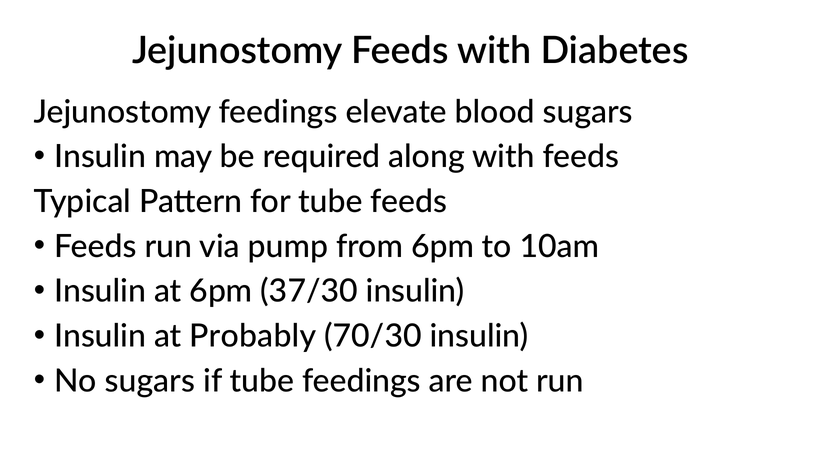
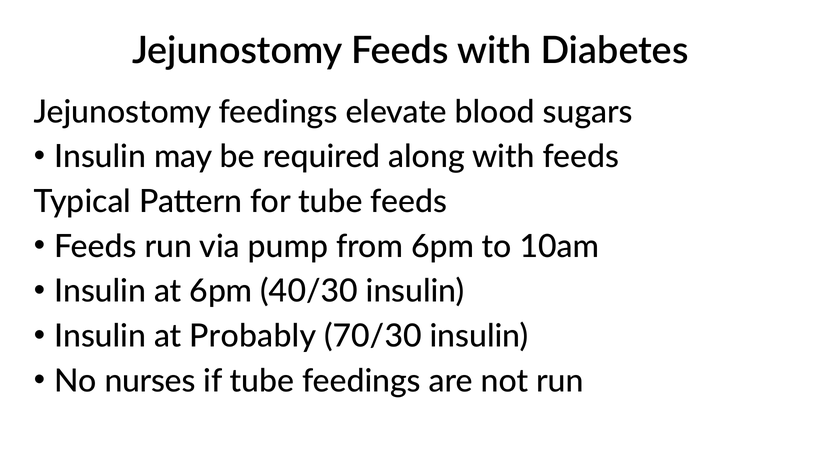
37/30: 37/30 -> 40/30
No sugars: sugars -> nurses
